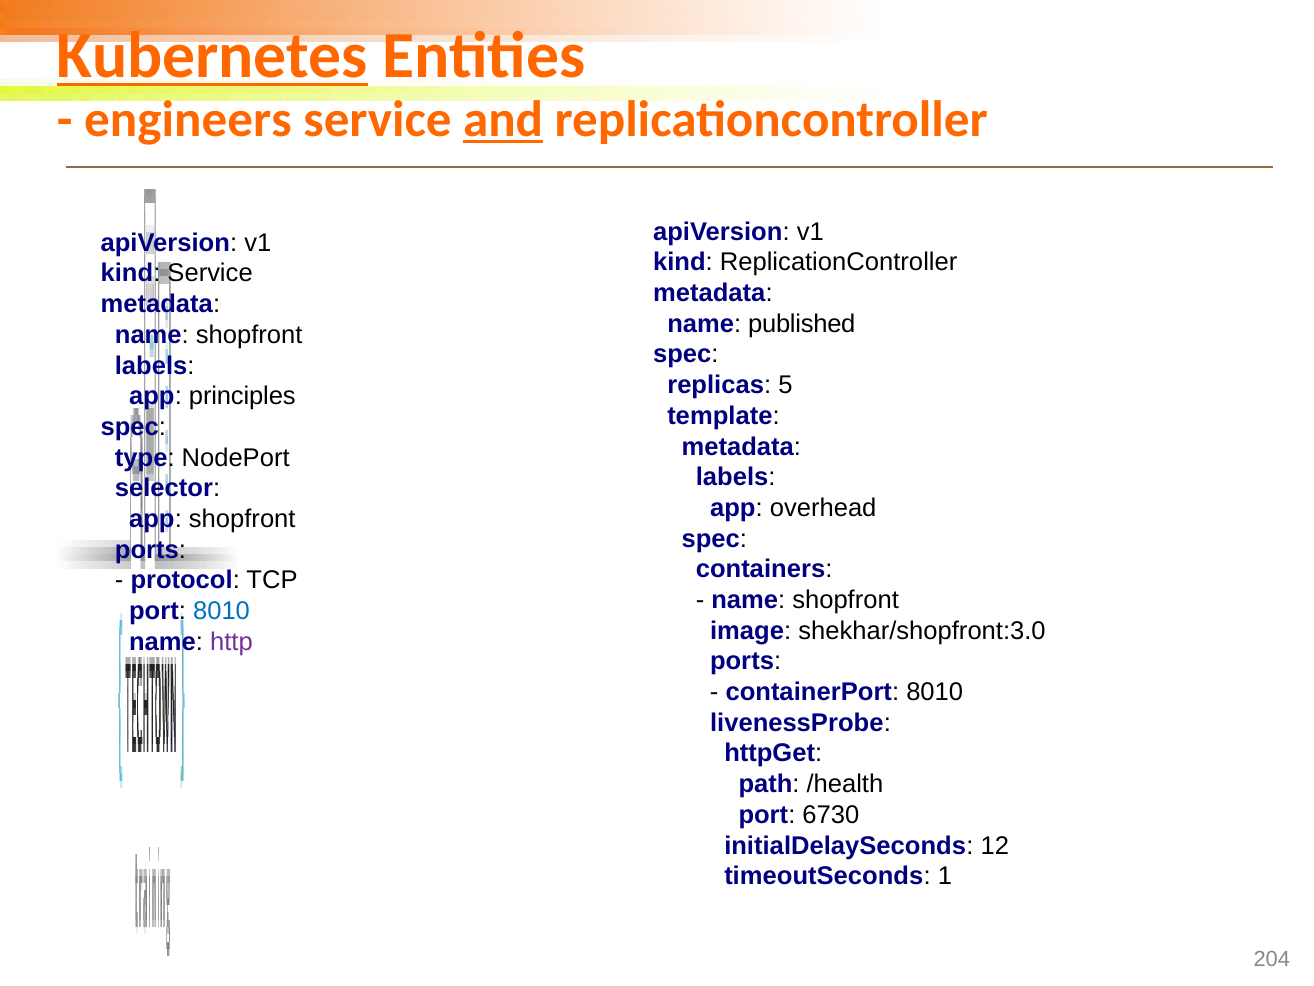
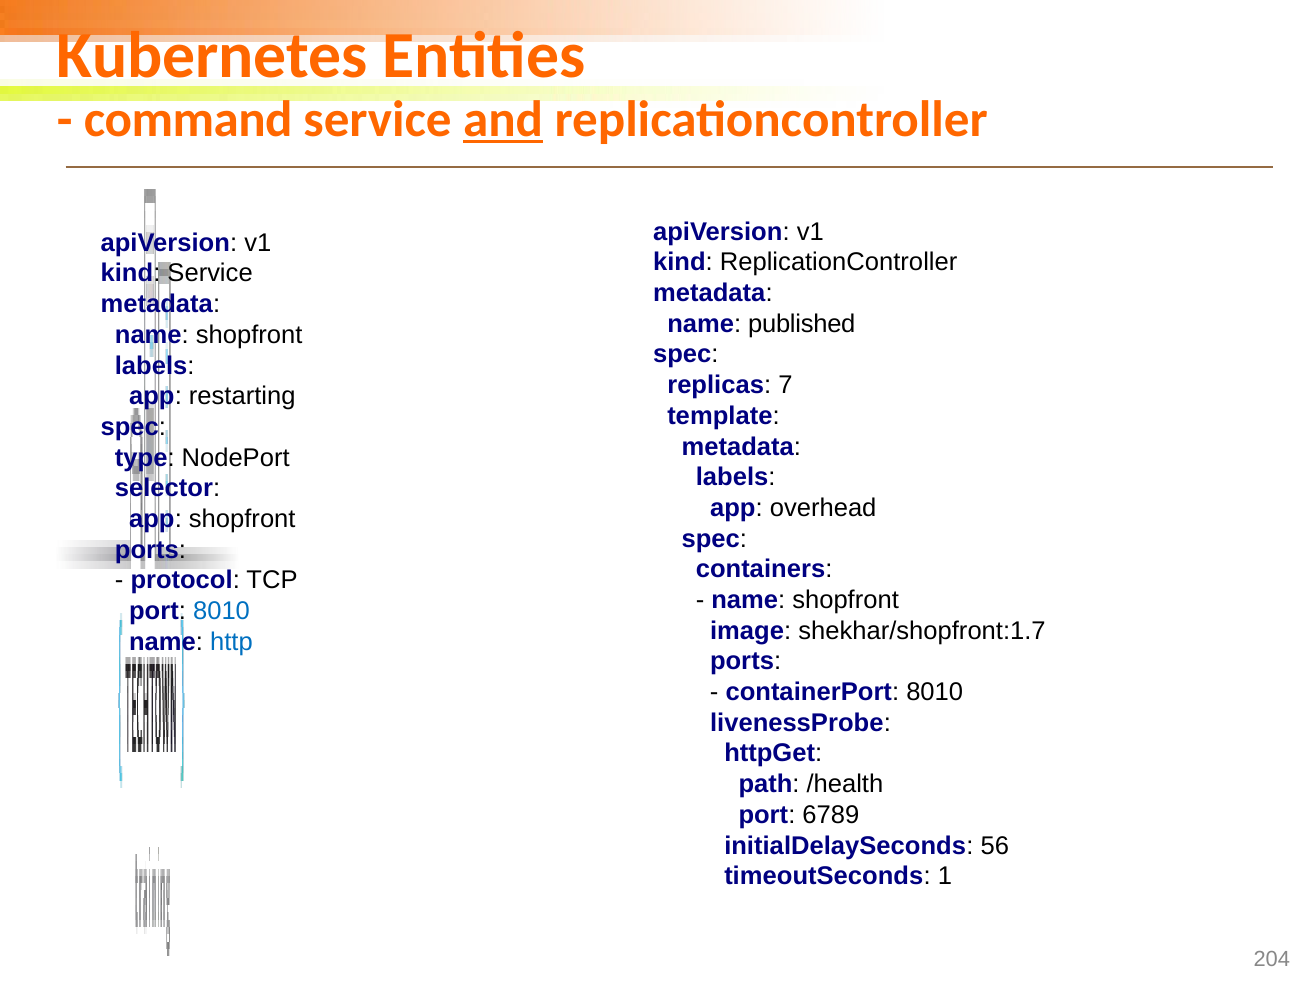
Kubernetes underline: present -> none
engineers: engineers -> command
5: 5 -> 7
principles: principles -> restarting
shekhar/shopfront:3.0: shekhar/shopfront:3.0 -> shekhar/shopfront:1.7
http colour: purple -> blue
6730: 6730 -> 6789
12: 12 -> 56
